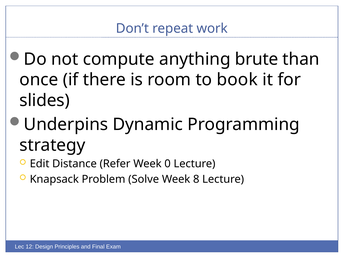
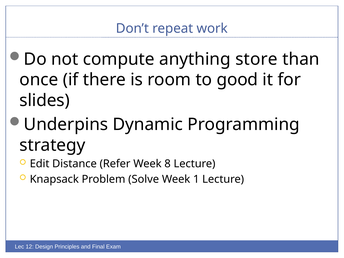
brute: brute -> store
book: book -> good
0: 0 -> 8
8: 8 -> 1
